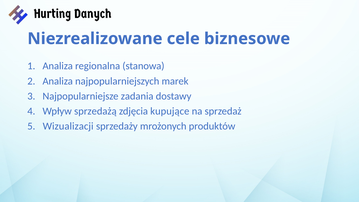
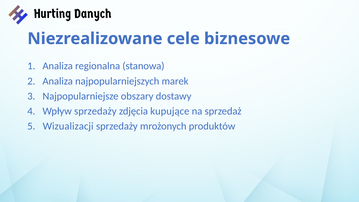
zadania: zadania -> obszary
Wpływ sprzedażą: sprzedażą -> sprzedaży
